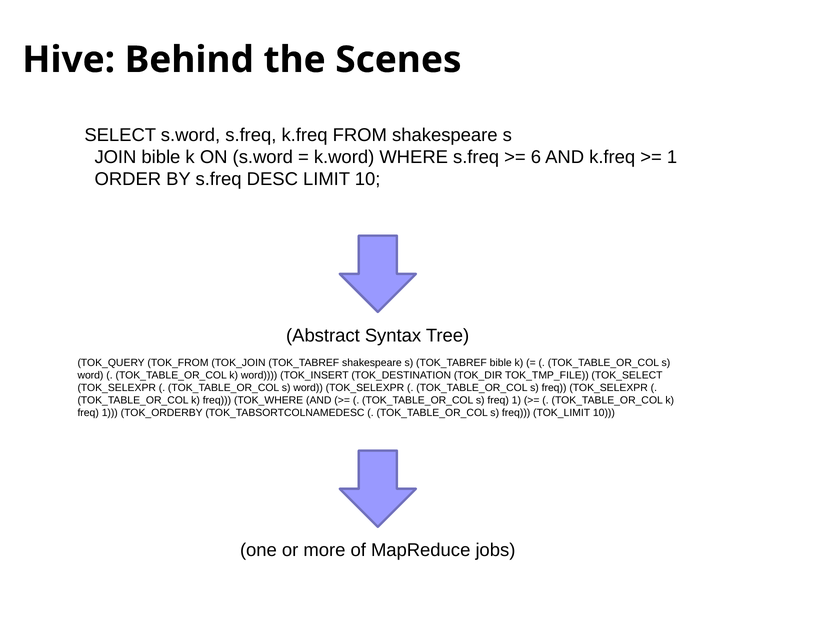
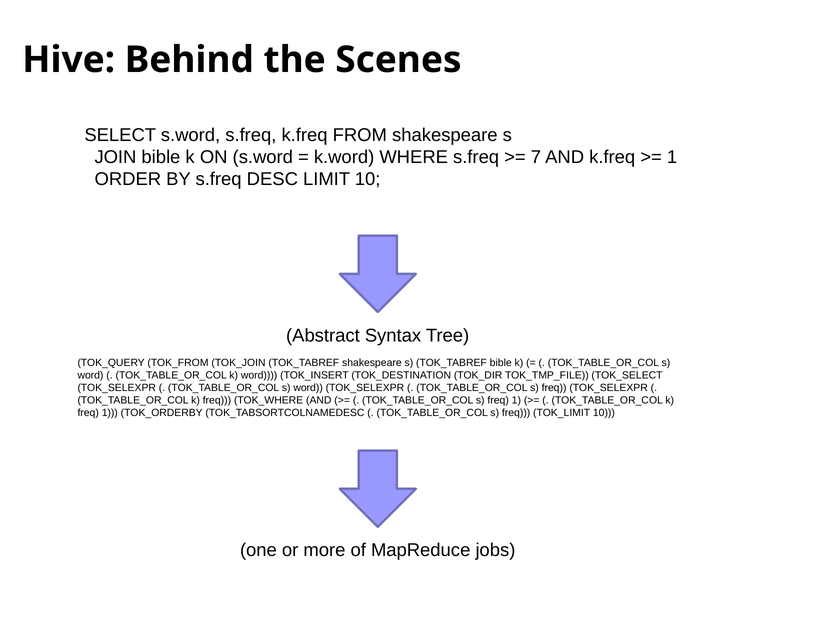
6: 6 -> 7
